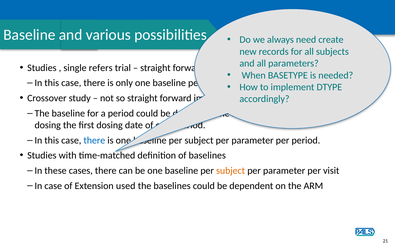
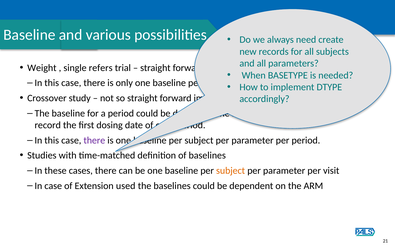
Studies at (42, 68): Studies -> Weight
dosing at (48, 125): dosing -> record
there at (94, 140) colour: blue -> purple
